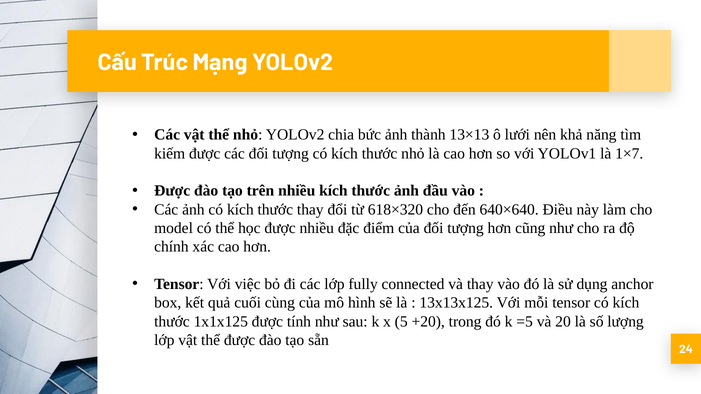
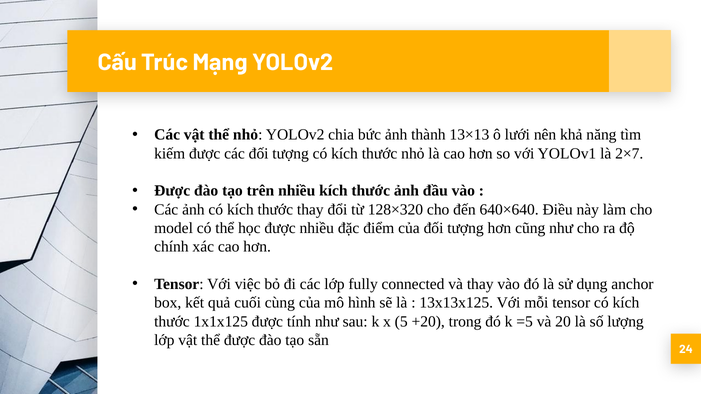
1×7: 1×7 -> 2×7
618×320: 618×320 -> 128×320
